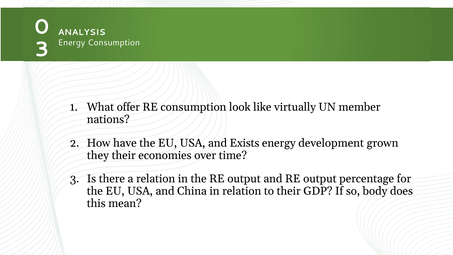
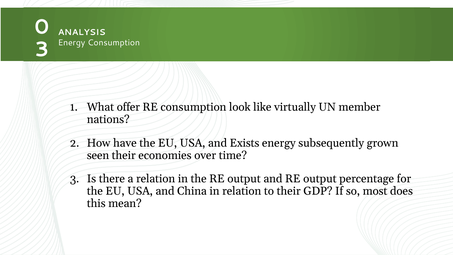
development: development -> subsequently
they: they -> seen
body: body -> most
